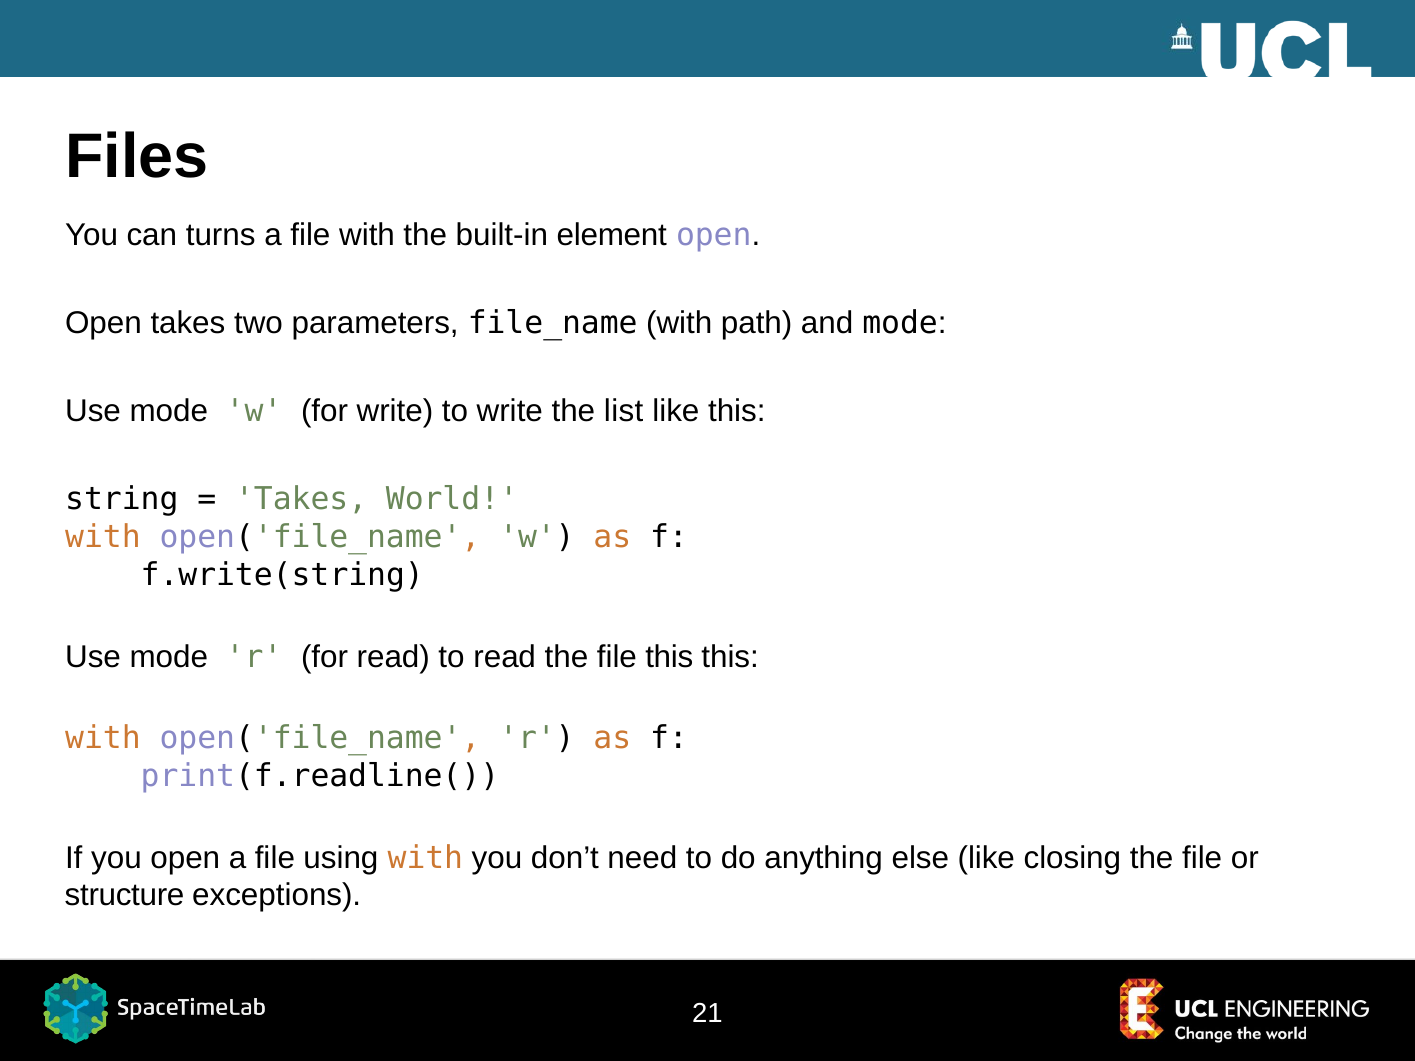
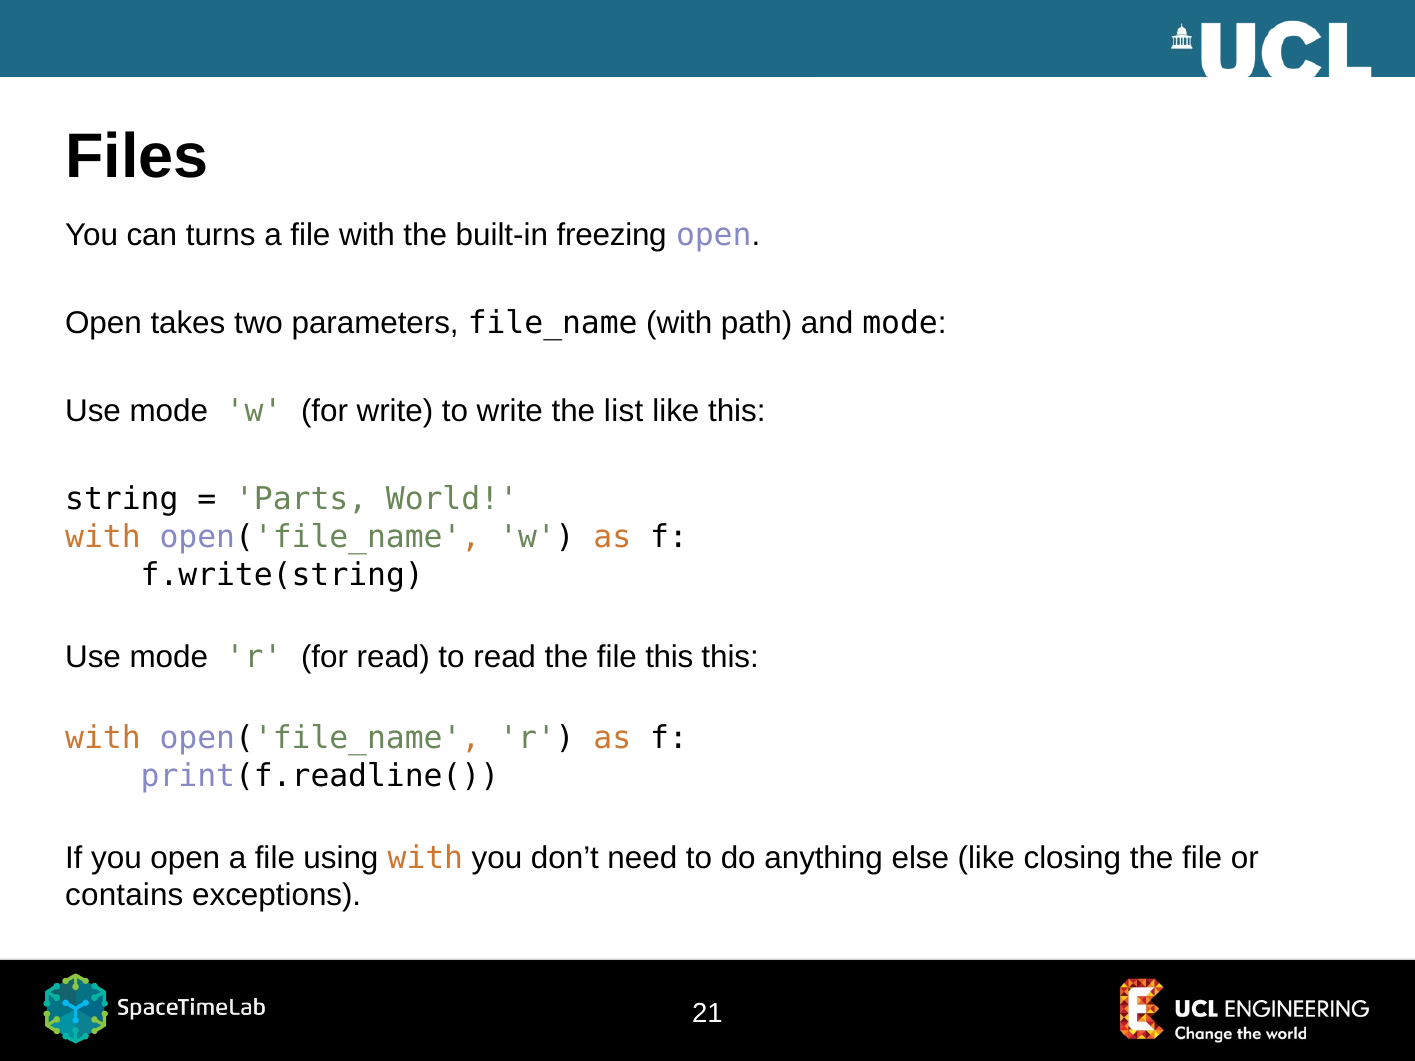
element: element -> freezing
Takes at (301, 500): Takes -> Parts
structure: structure -> contains
